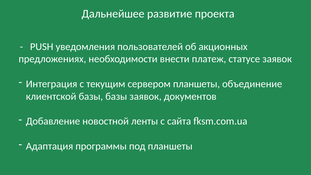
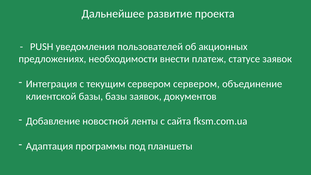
сервером планшеты: планшеты -> сервером
